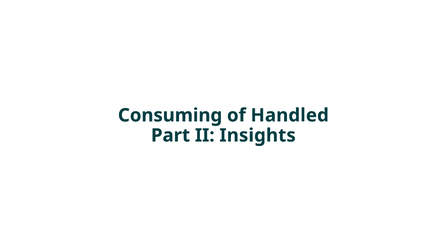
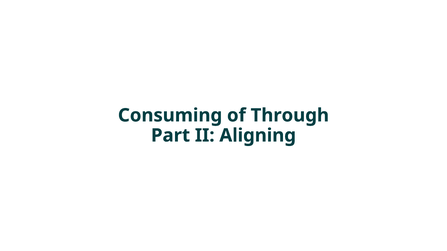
Handled: Handled -> Through
Insights: Insights -> Aligning
